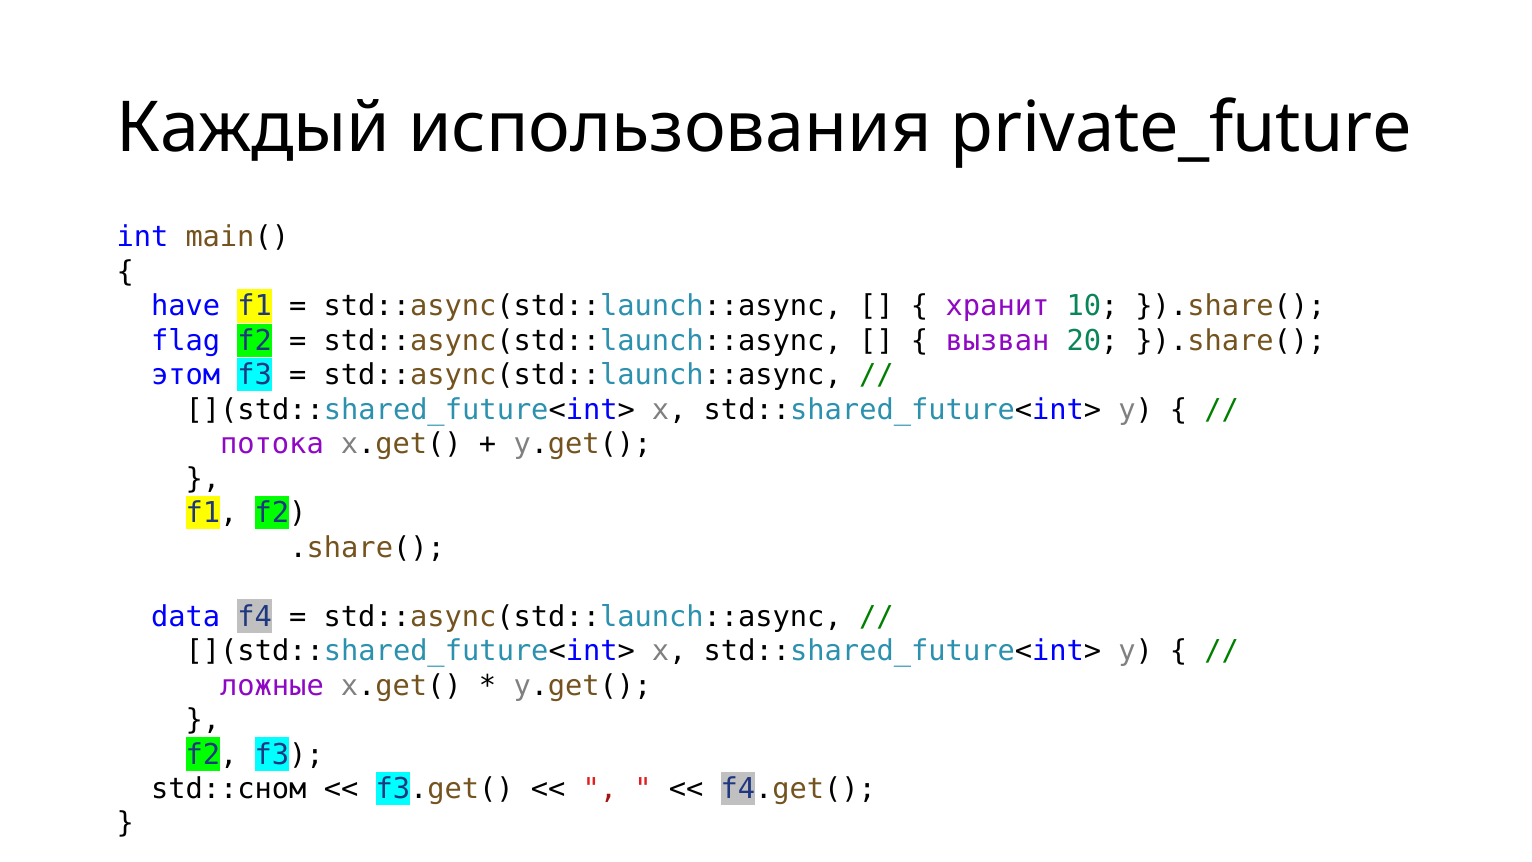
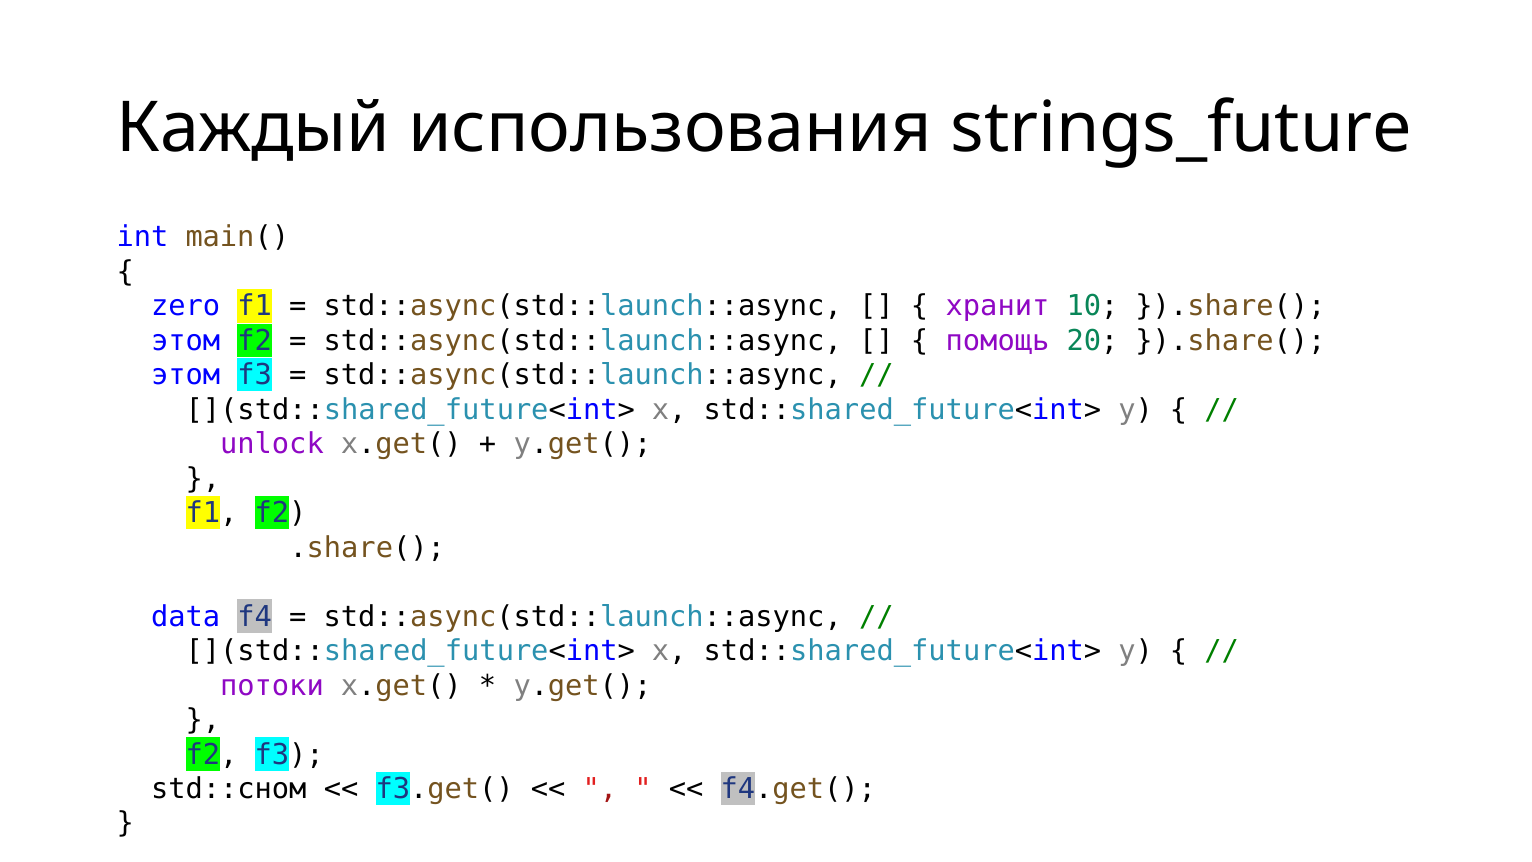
private_future: private_future -> strings_future
have: have -> zero
flag at (186, 341): flag -> этом
вызван: вызван -> помощь
потока: потока -> unlock
ложные: ложные -> потоки
